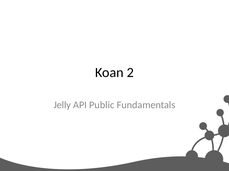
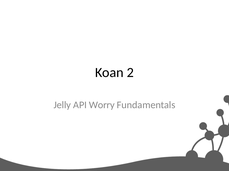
Public: Public -> Worry
